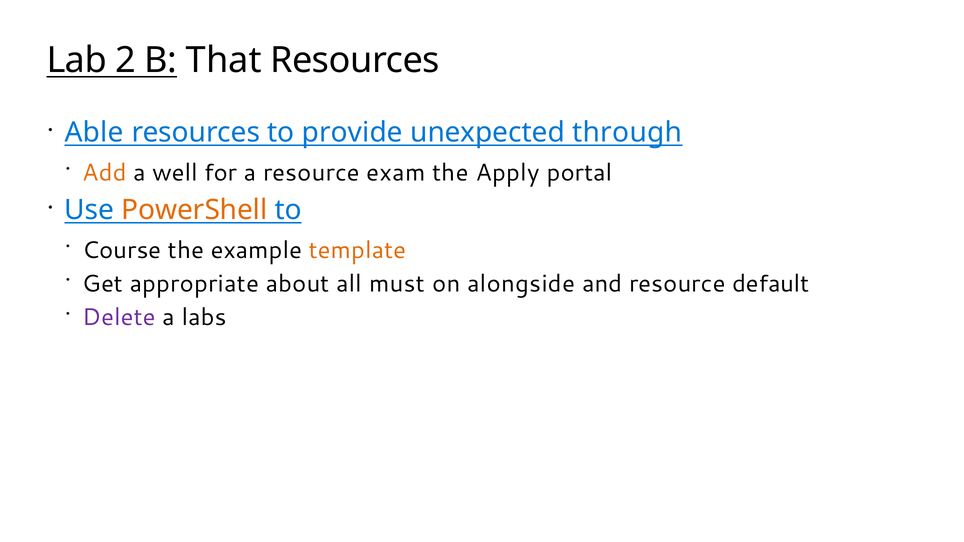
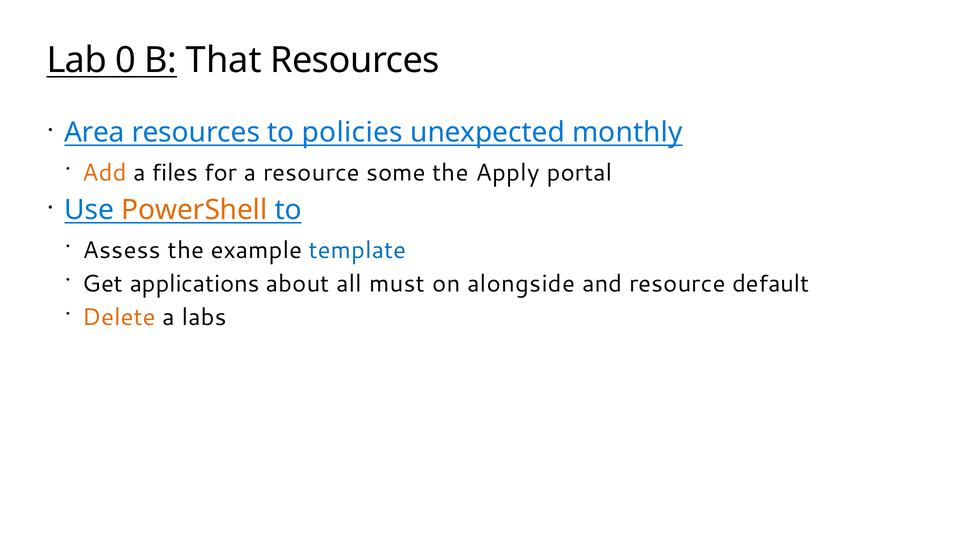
2: 2 -> 0
Able: Able -> Area
provide: provide -> policies
through: through -> monthly
well: well -> files
exam: exam -> some
Course: Course -> Assess
template colour: orange -> blue
appropriate: appropriate -> applications
Delete colour: purple -> orange
